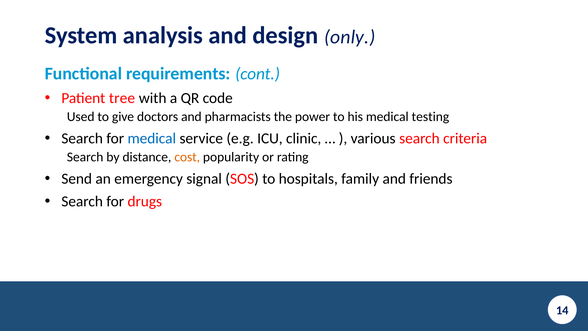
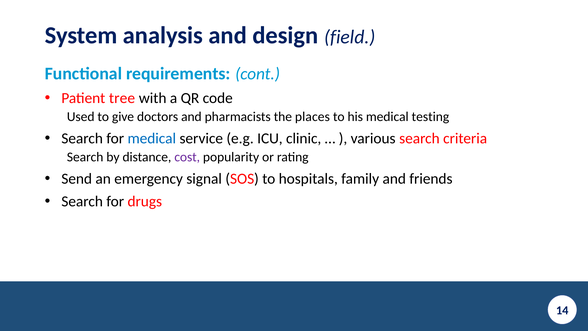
only: only -> field
power: power -> places
cost colour: orange -> purple
